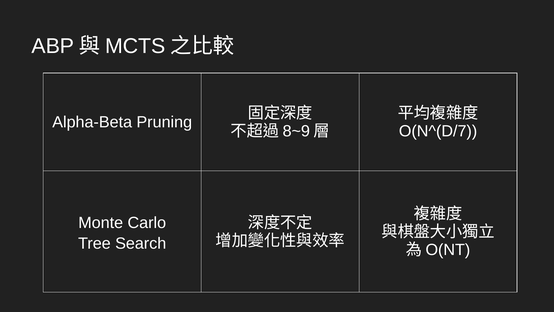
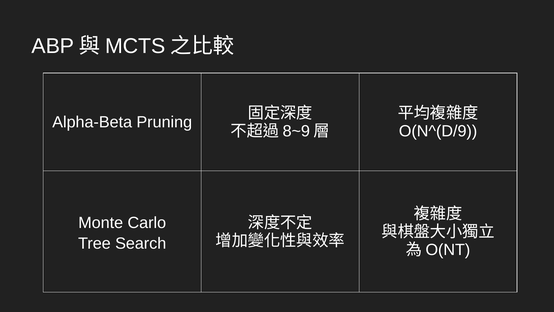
O(N^(D/7: O(N^(D/7 -> O(N^(D/9
